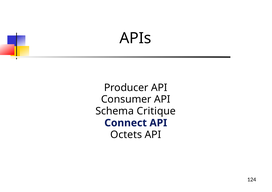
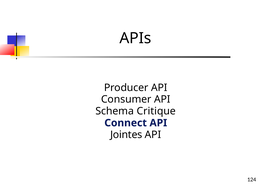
Octets: Octets -> Jointes
